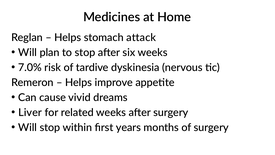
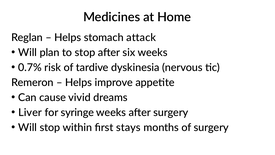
7.0%: 7.0% -> 0.7%
related: related -> syringe
years: years -> stays
